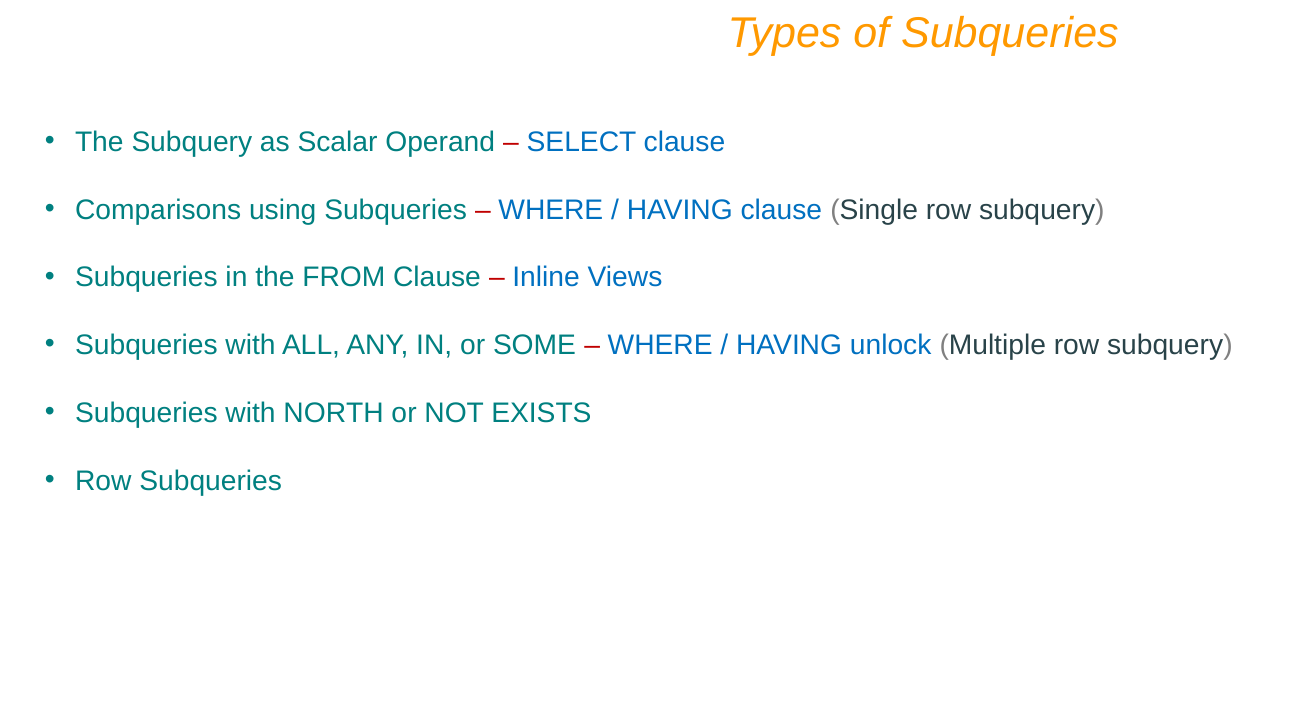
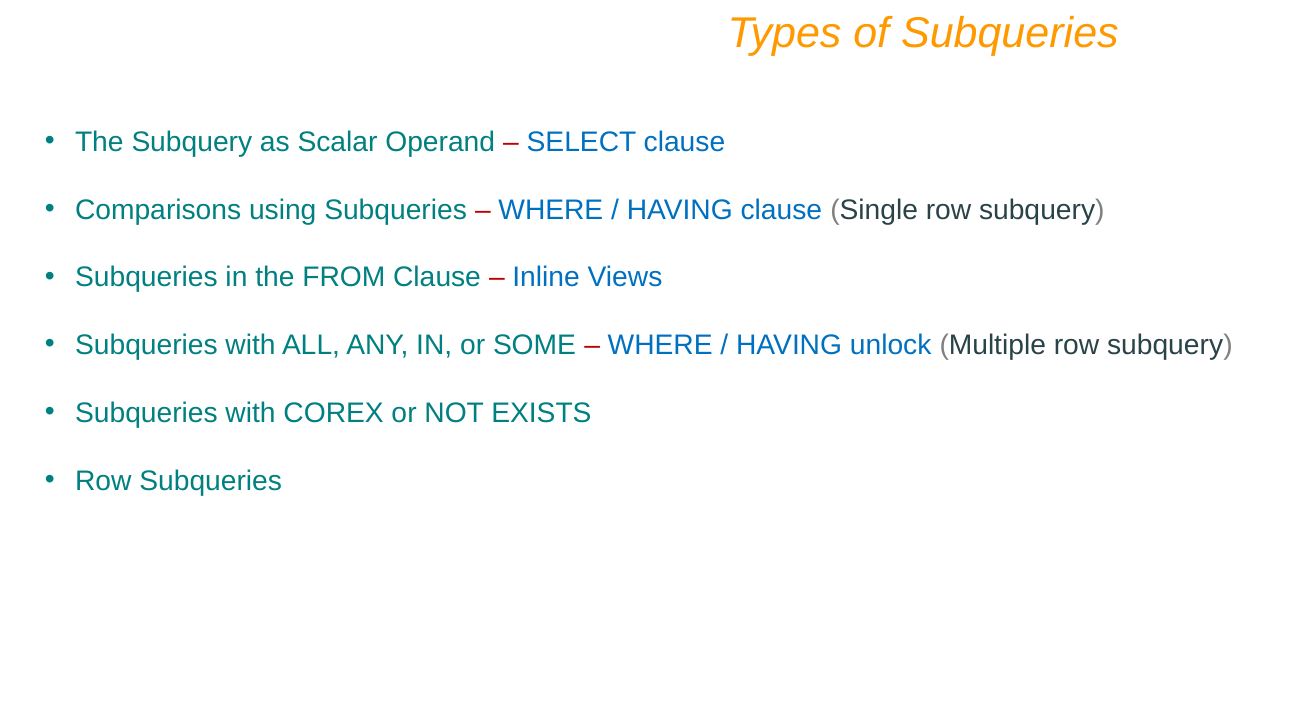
NORTH: NORTH -> COREX
